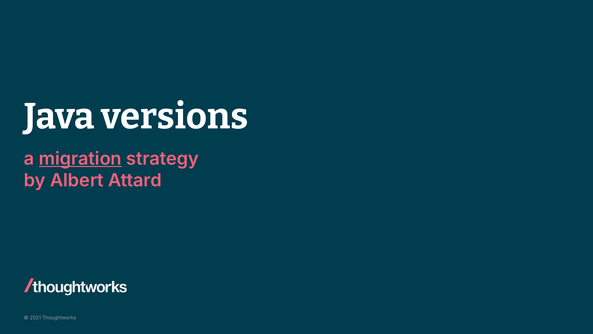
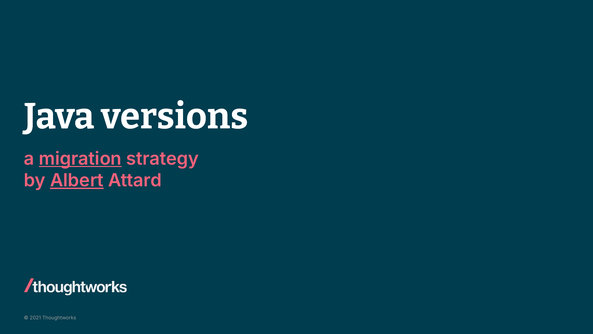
Albert underline: none -> present
